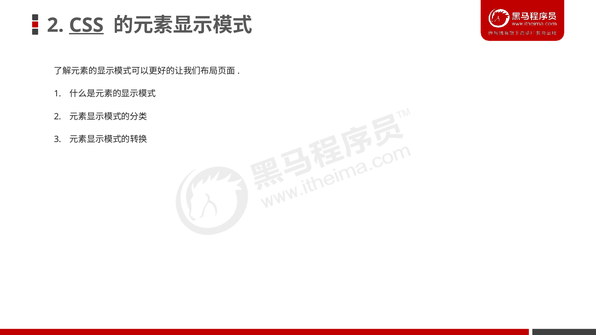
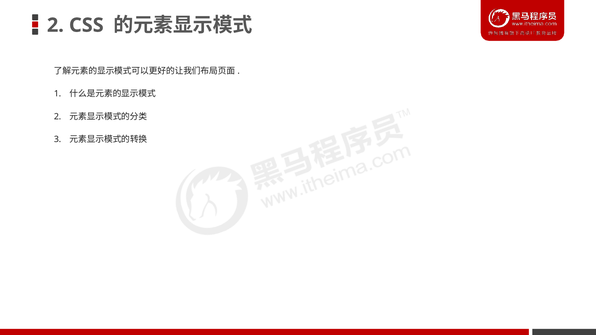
CSS underline: present -> none
